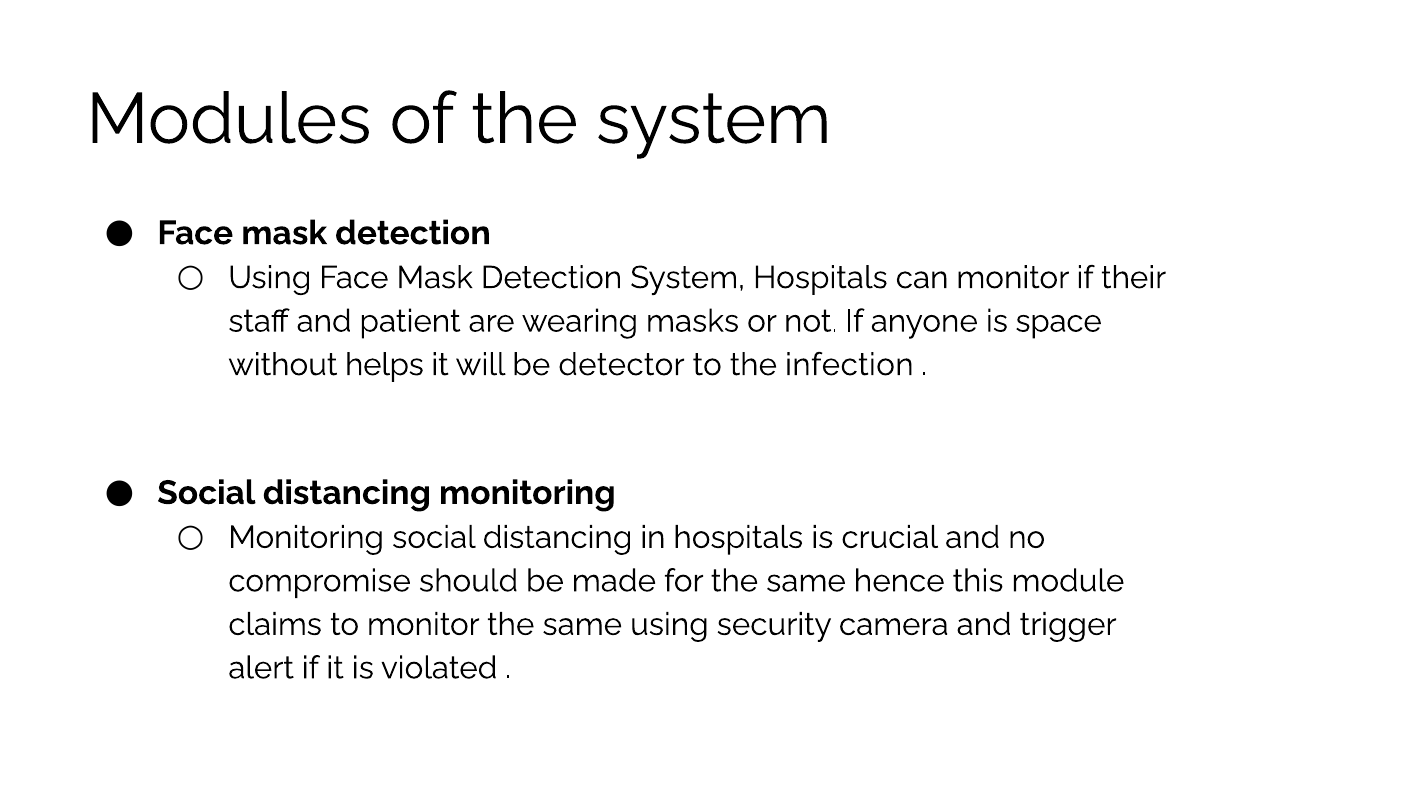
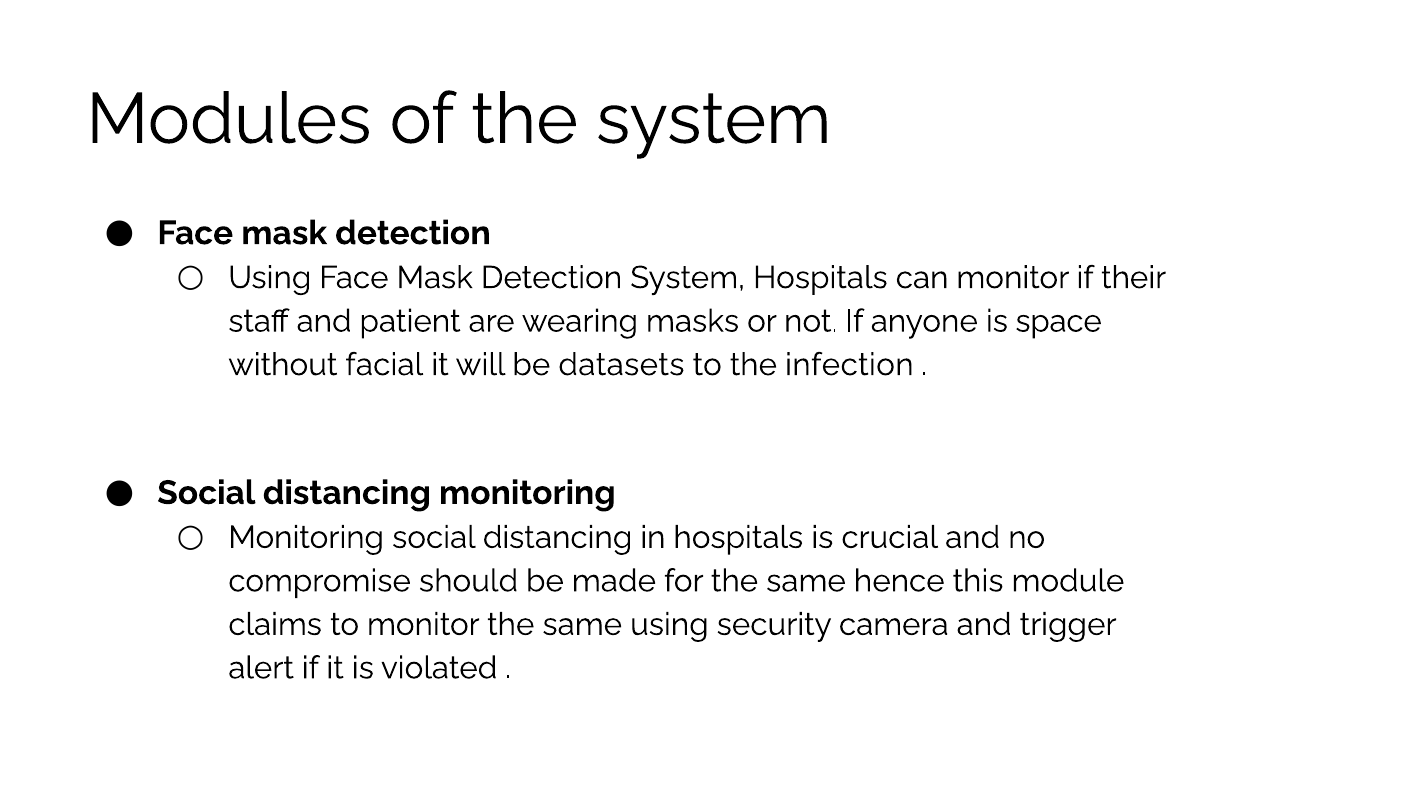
helps: helps -> facial
detector: detector -> datasets
